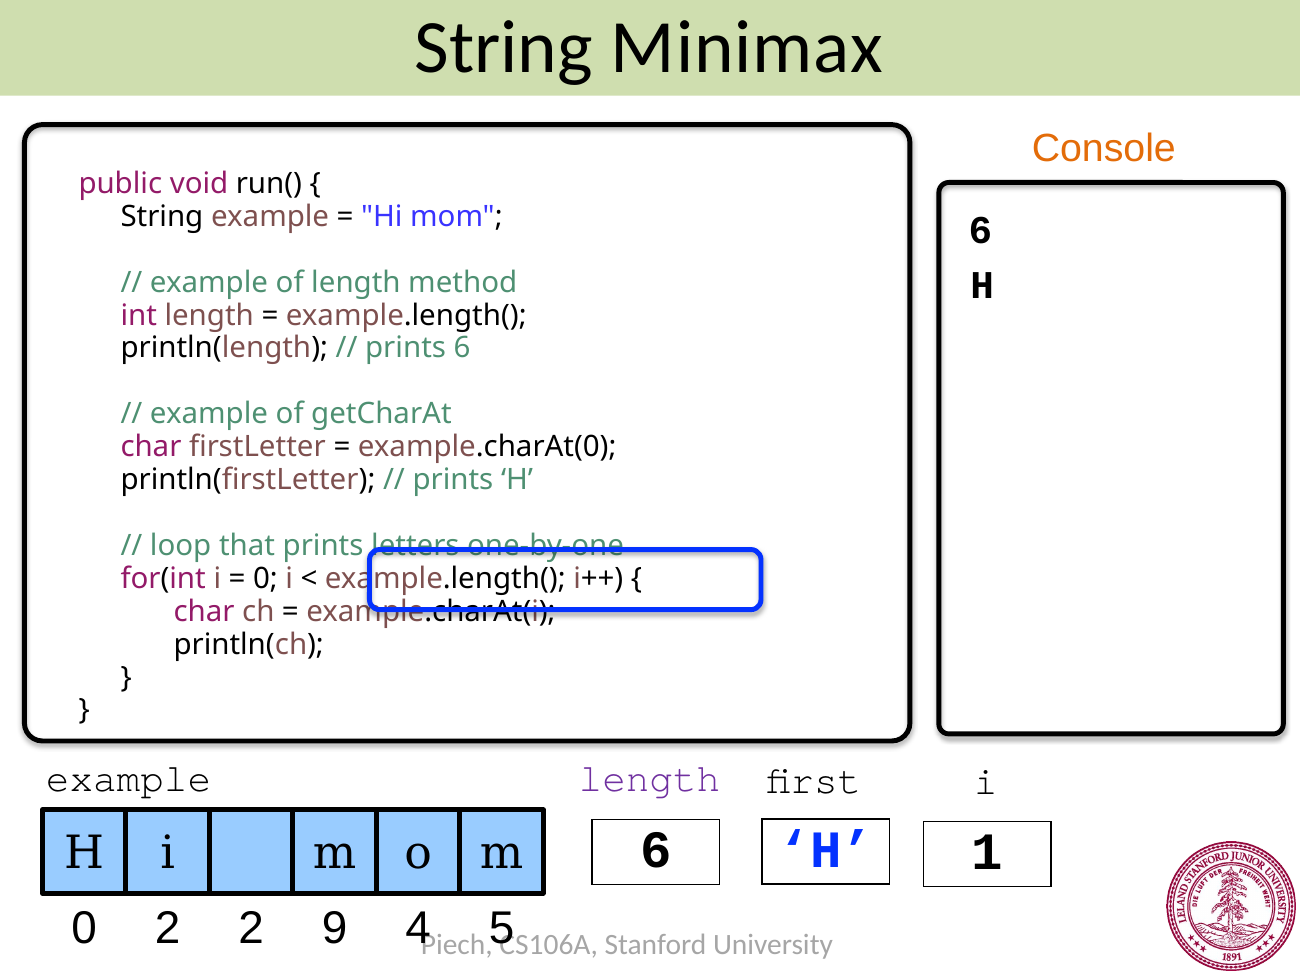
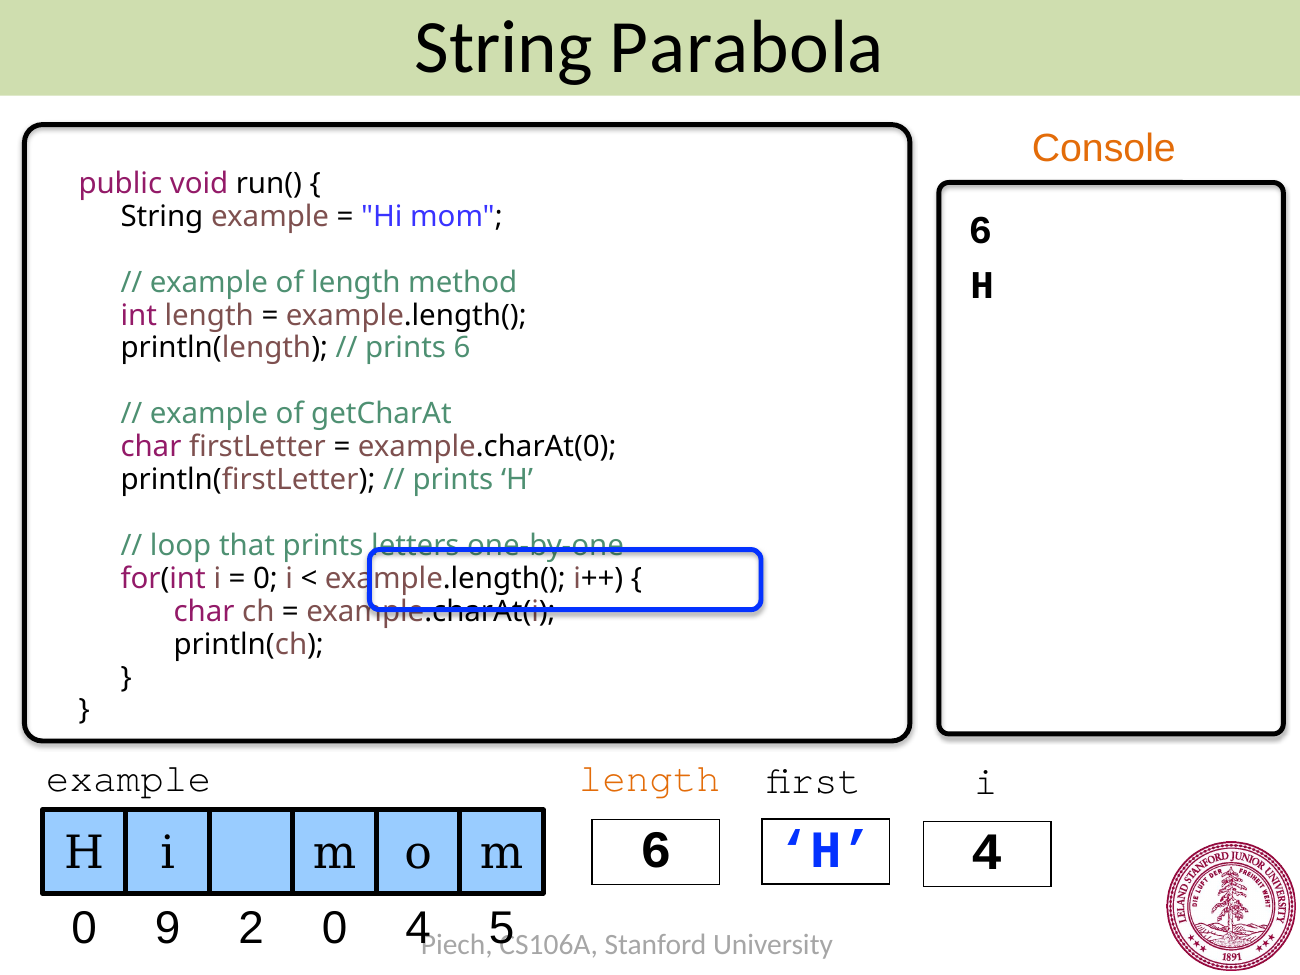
Minimax: Minimax -> Parabola
length at (649, 779) colour: purple -> orange
H 1: 1 -> 4
0 2: 2 -> 9
2 9: 9 -> 0
